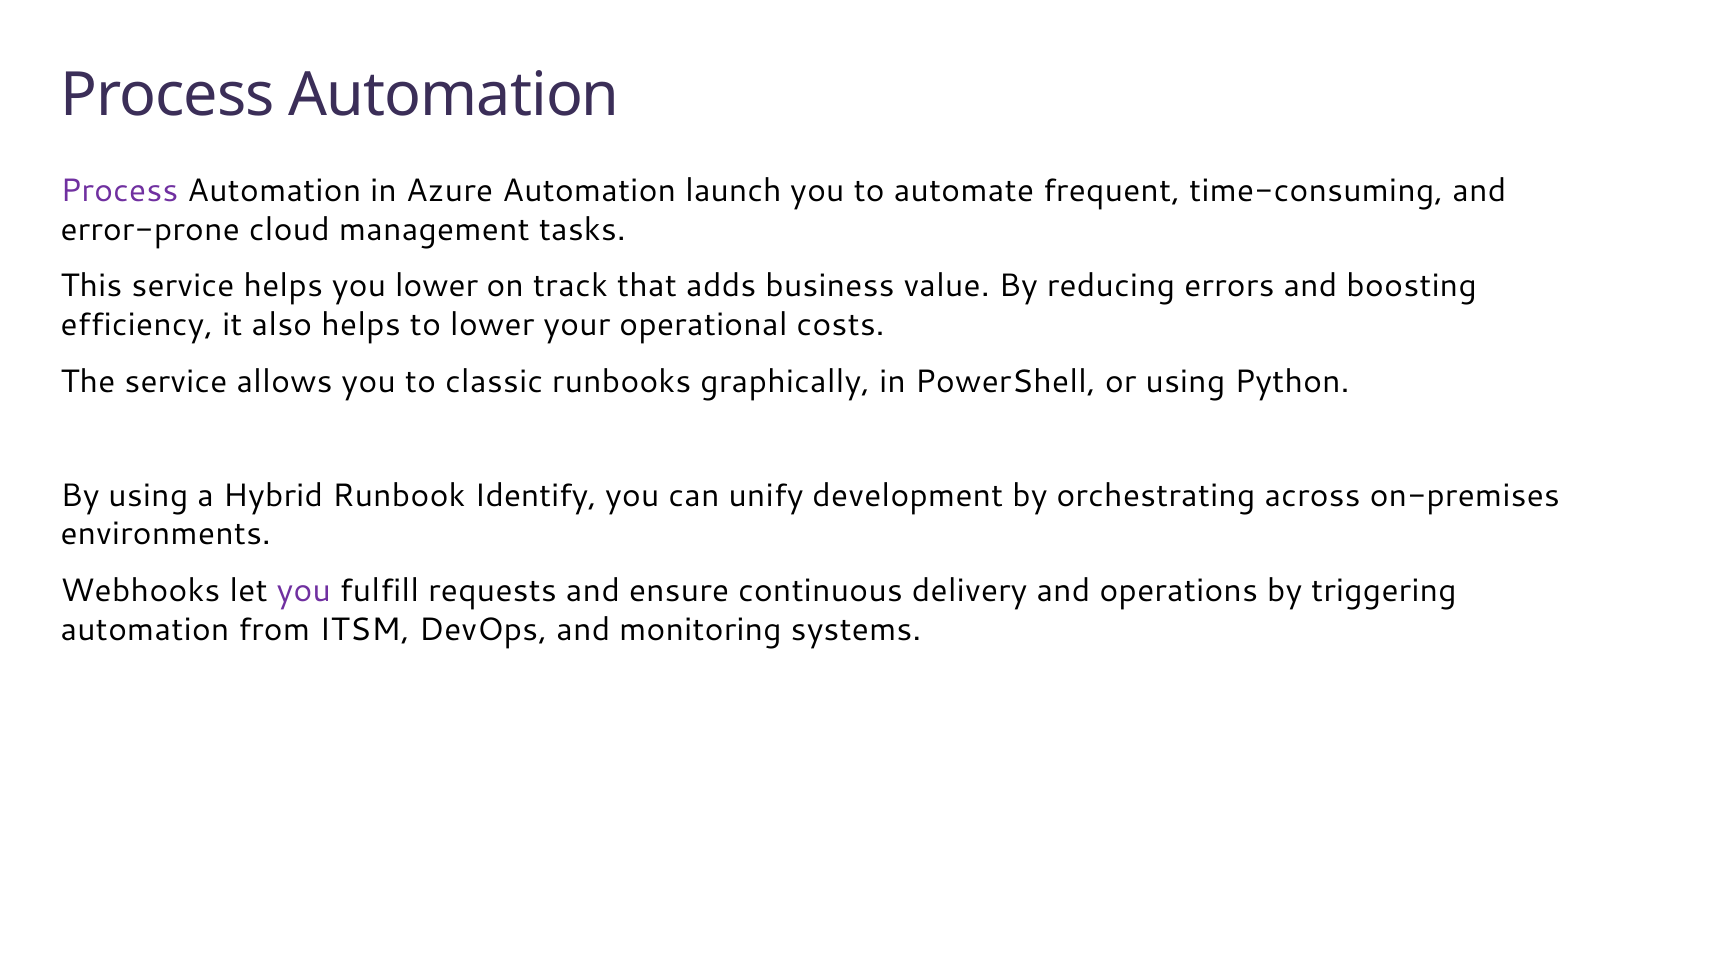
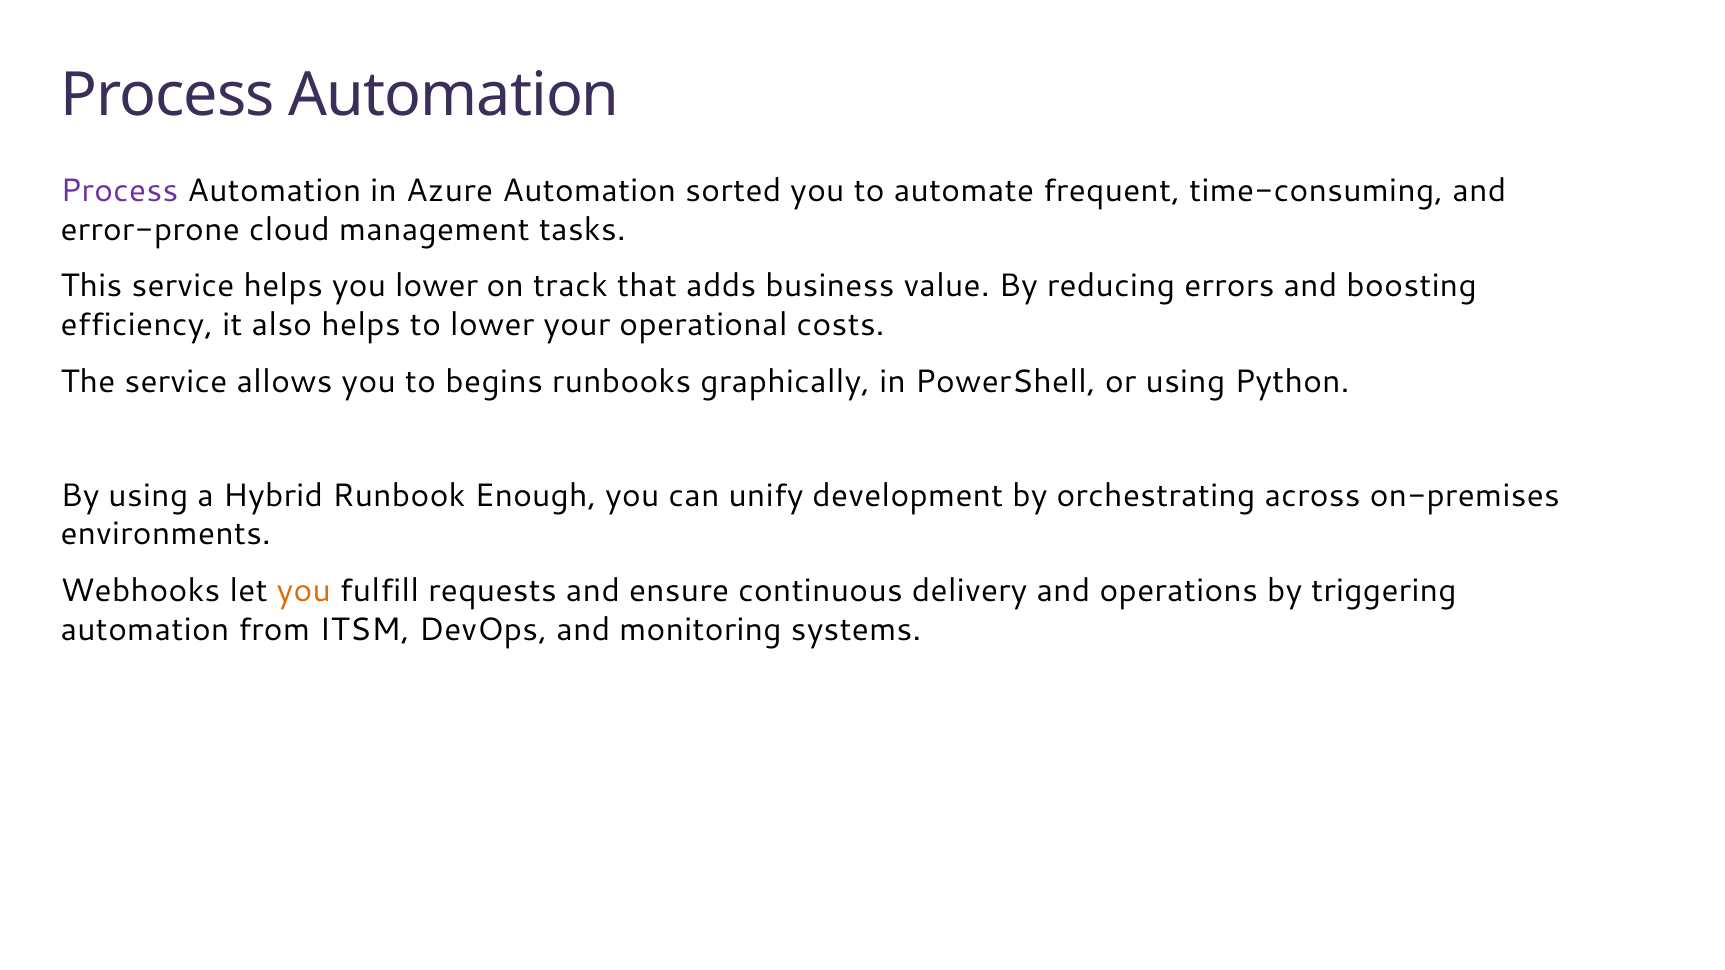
launch: launch -> sorted
classic: classic -> begins
Identify: Identify -> Enough
you at (304, 591) colour: purple -> orange
